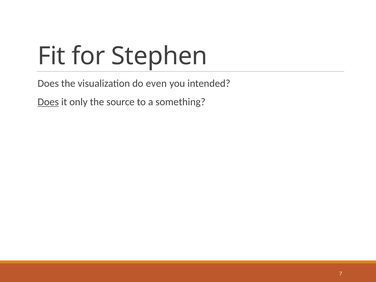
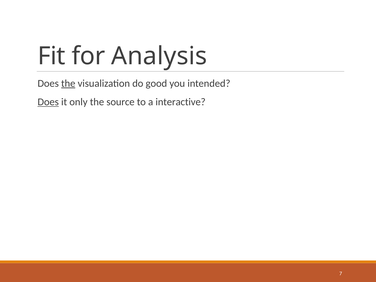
Stephen: Stephen -> Analysis
the at (68, 83) underline: none -> present
even: even -> good
something: something -> interactive
